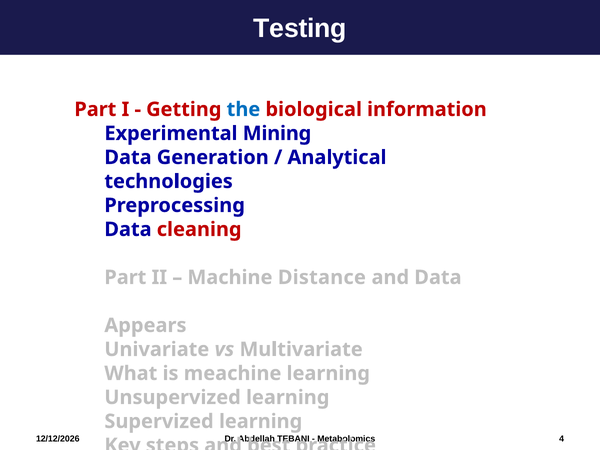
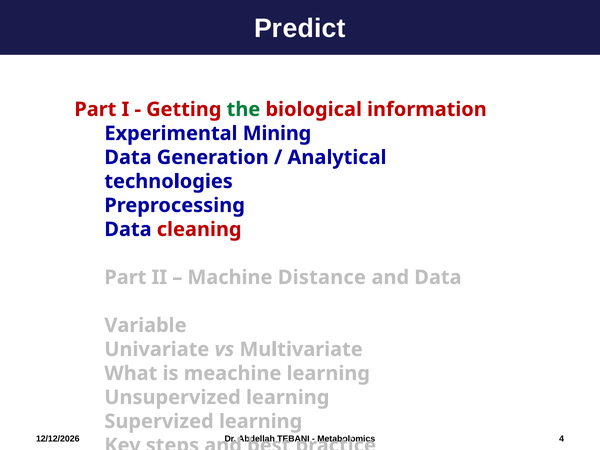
Testing: Testing -> Predict
the colour: blue -> green
Appears: Appears -> Variable
